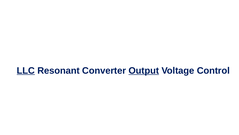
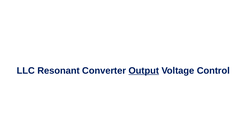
LLC underline: present -> none
